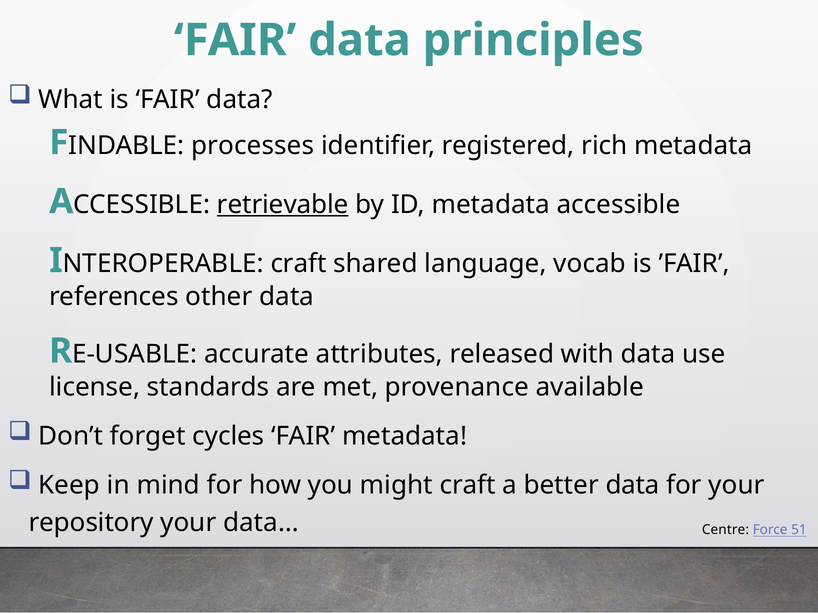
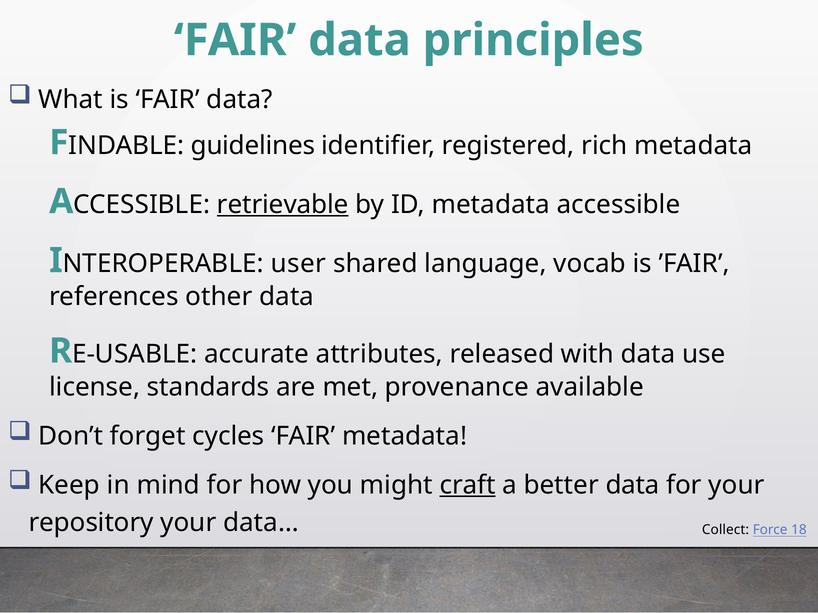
processes: processes -> guidelines
INTEROPERABLE craft: craft -> user
craft at (468, 485) underline: none -> present
Centre: Centre -> Collect
51: 51 -> 18
